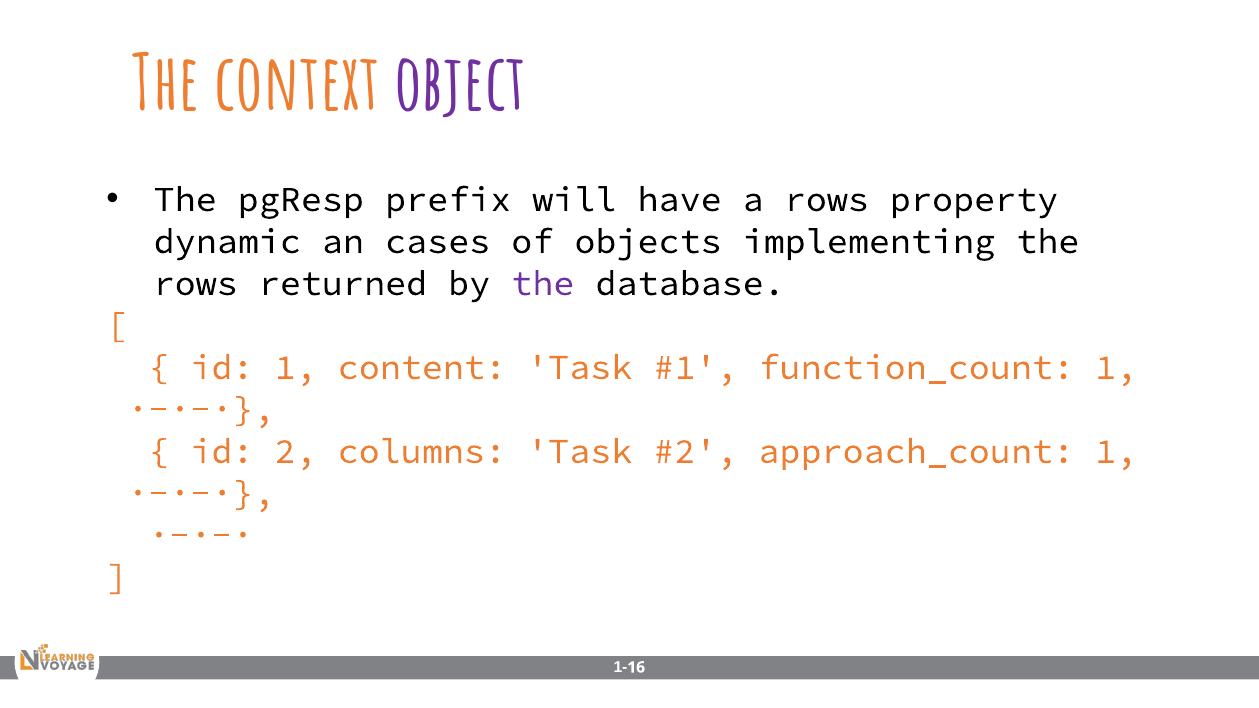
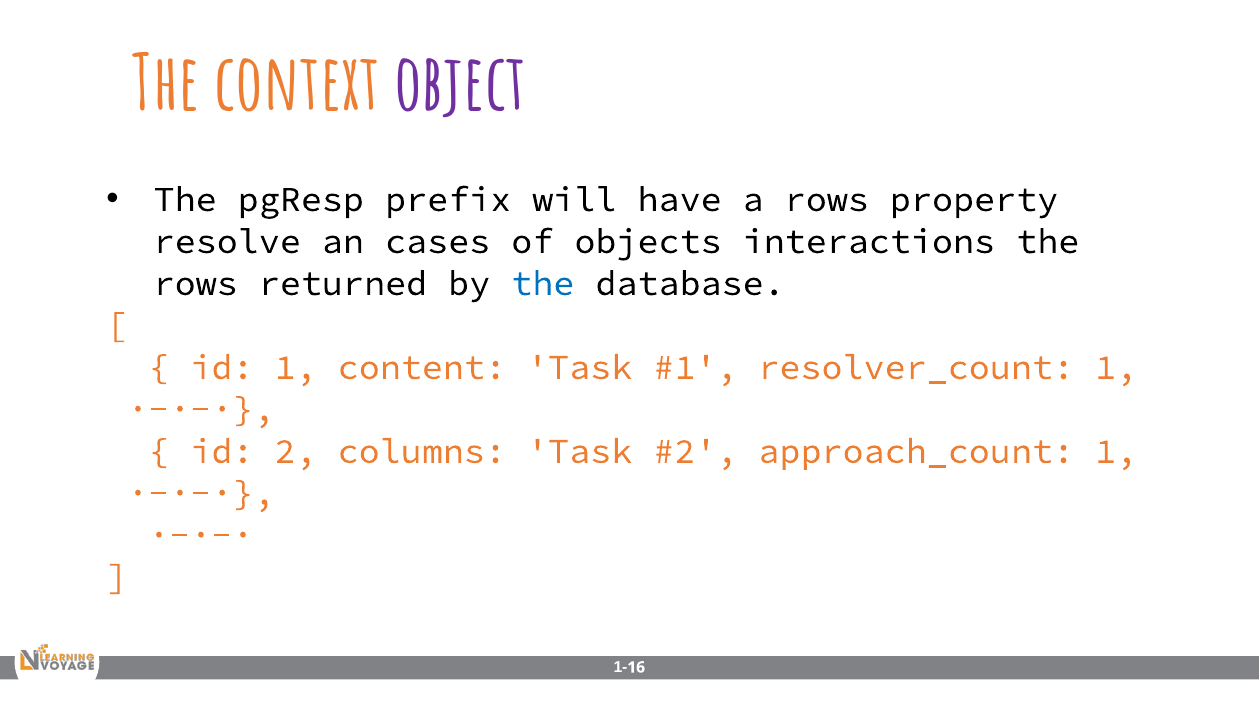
dynamic: dynamic -> resolve
implementing: implementing -> interactions
the at (543, 283) colour: purple -> blue
function_count: function_count -> resolver_count
